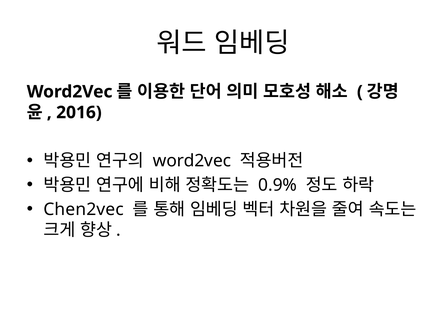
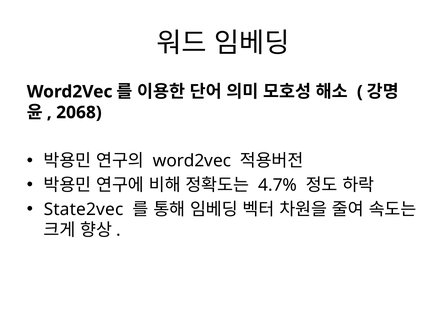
2016: 2016 -> 2068
0.9%: 0.9% -> 4.7%
Chen2vec: Chen2vec -> State2vec
